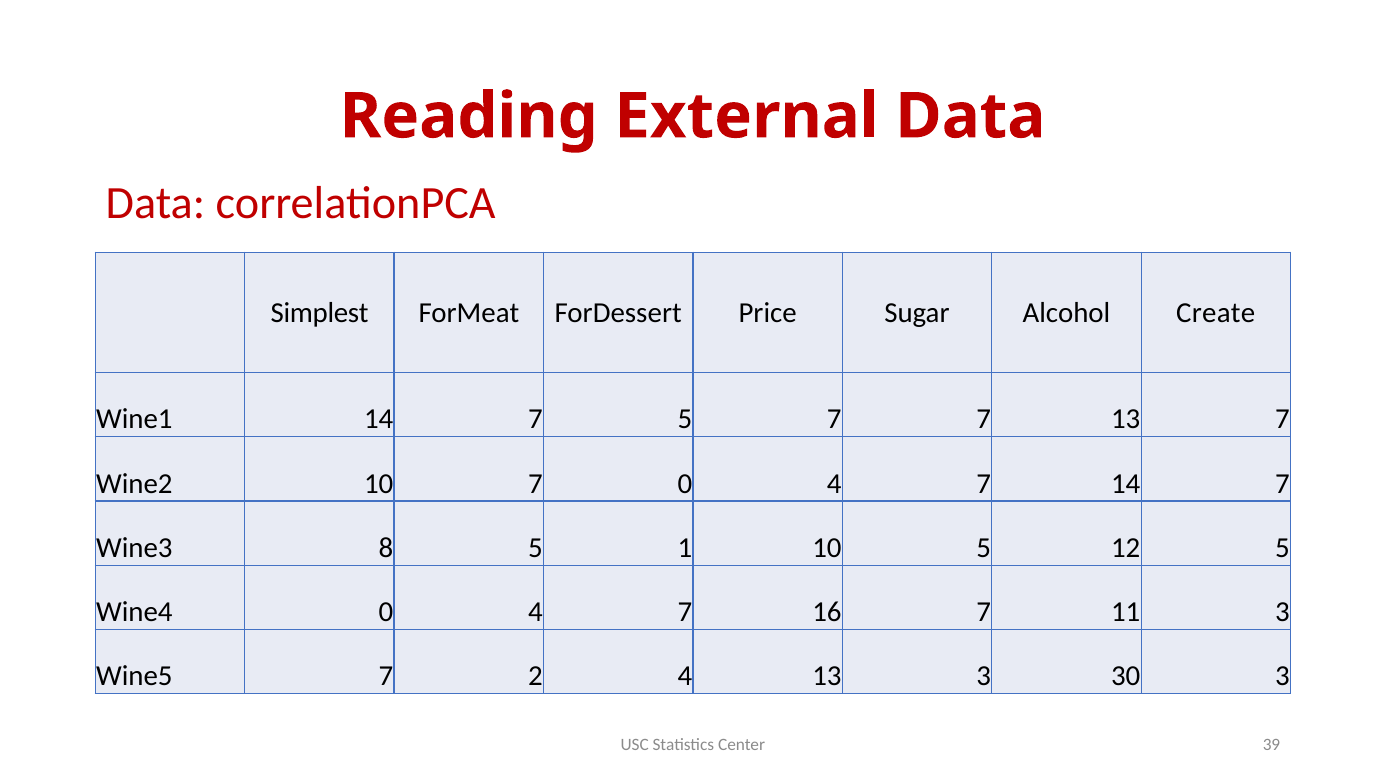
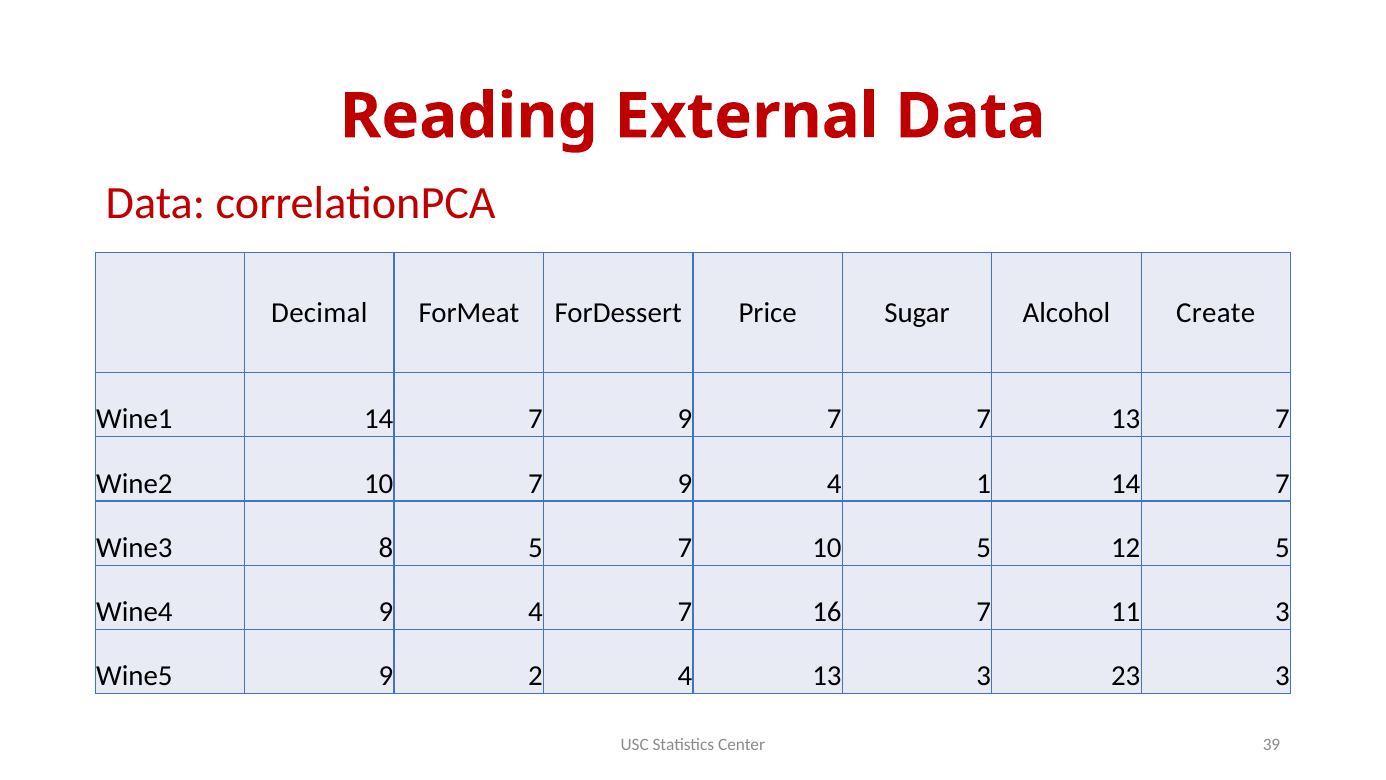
Simplest: Simplest -> Decimal
14 7 5: 5 -> 9
10 7 0: 0 -> 9
7 at (984, 483): 7 -> 1
5 1: 1 -> 7
Wine4 0: 0 -> 9
Wine5 7: 7 -> 9
30: 30 -> 23
